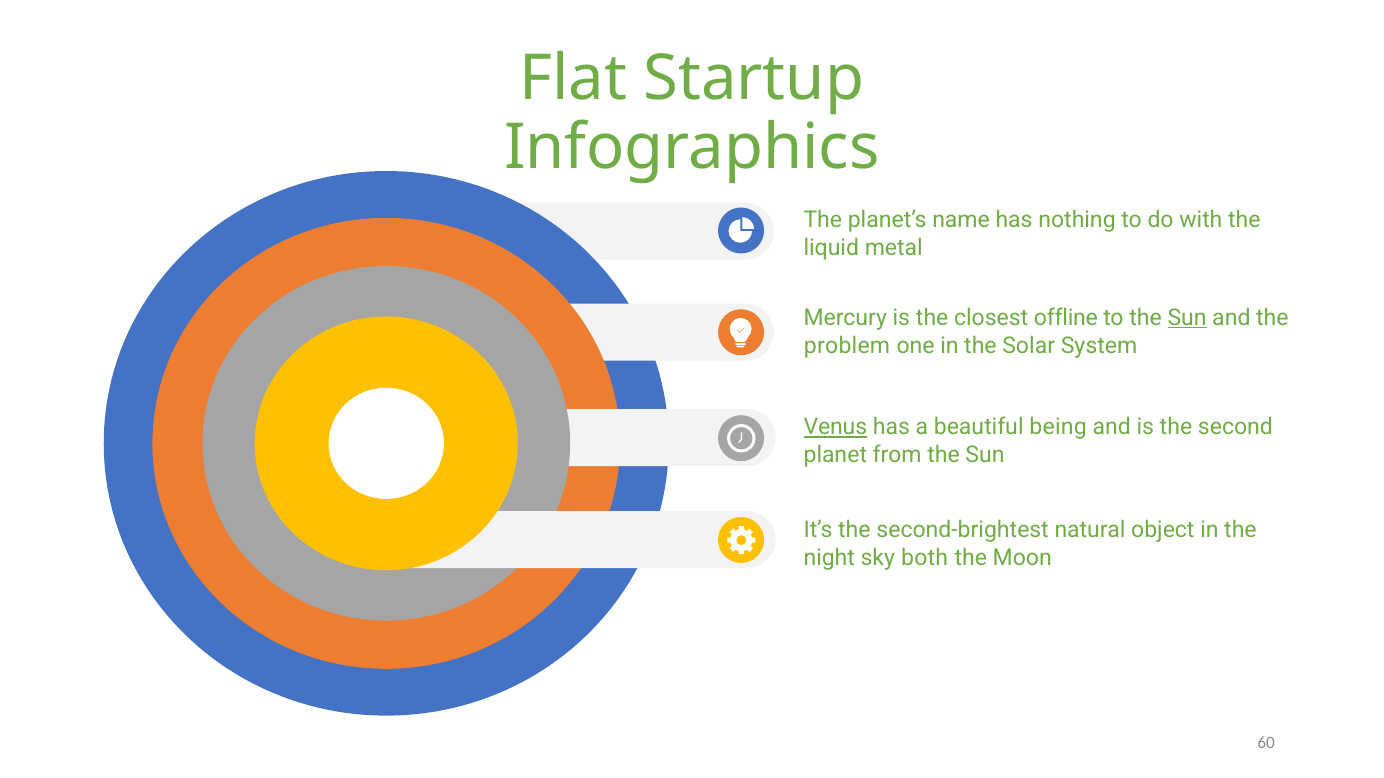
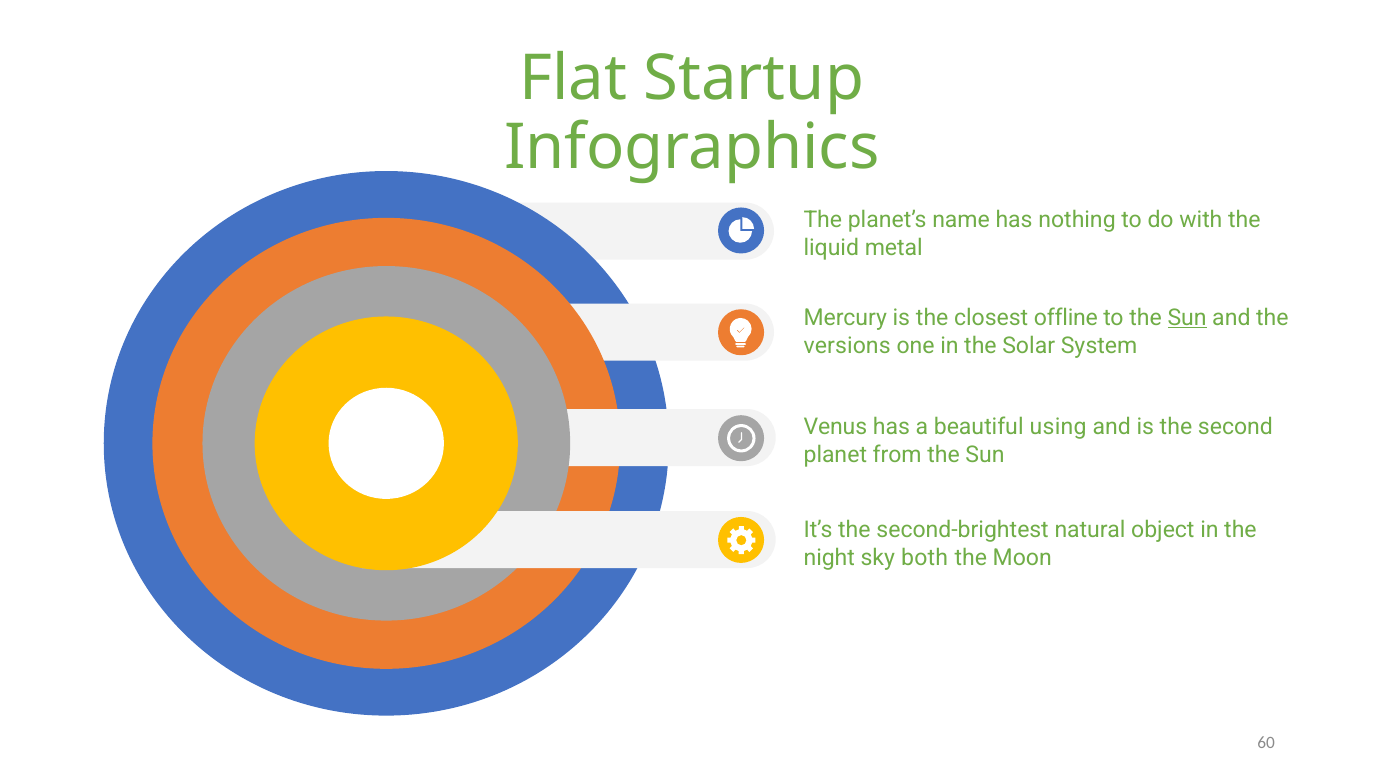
problem: problem -> versions
Venus underline: present -> none
being: being -> using
